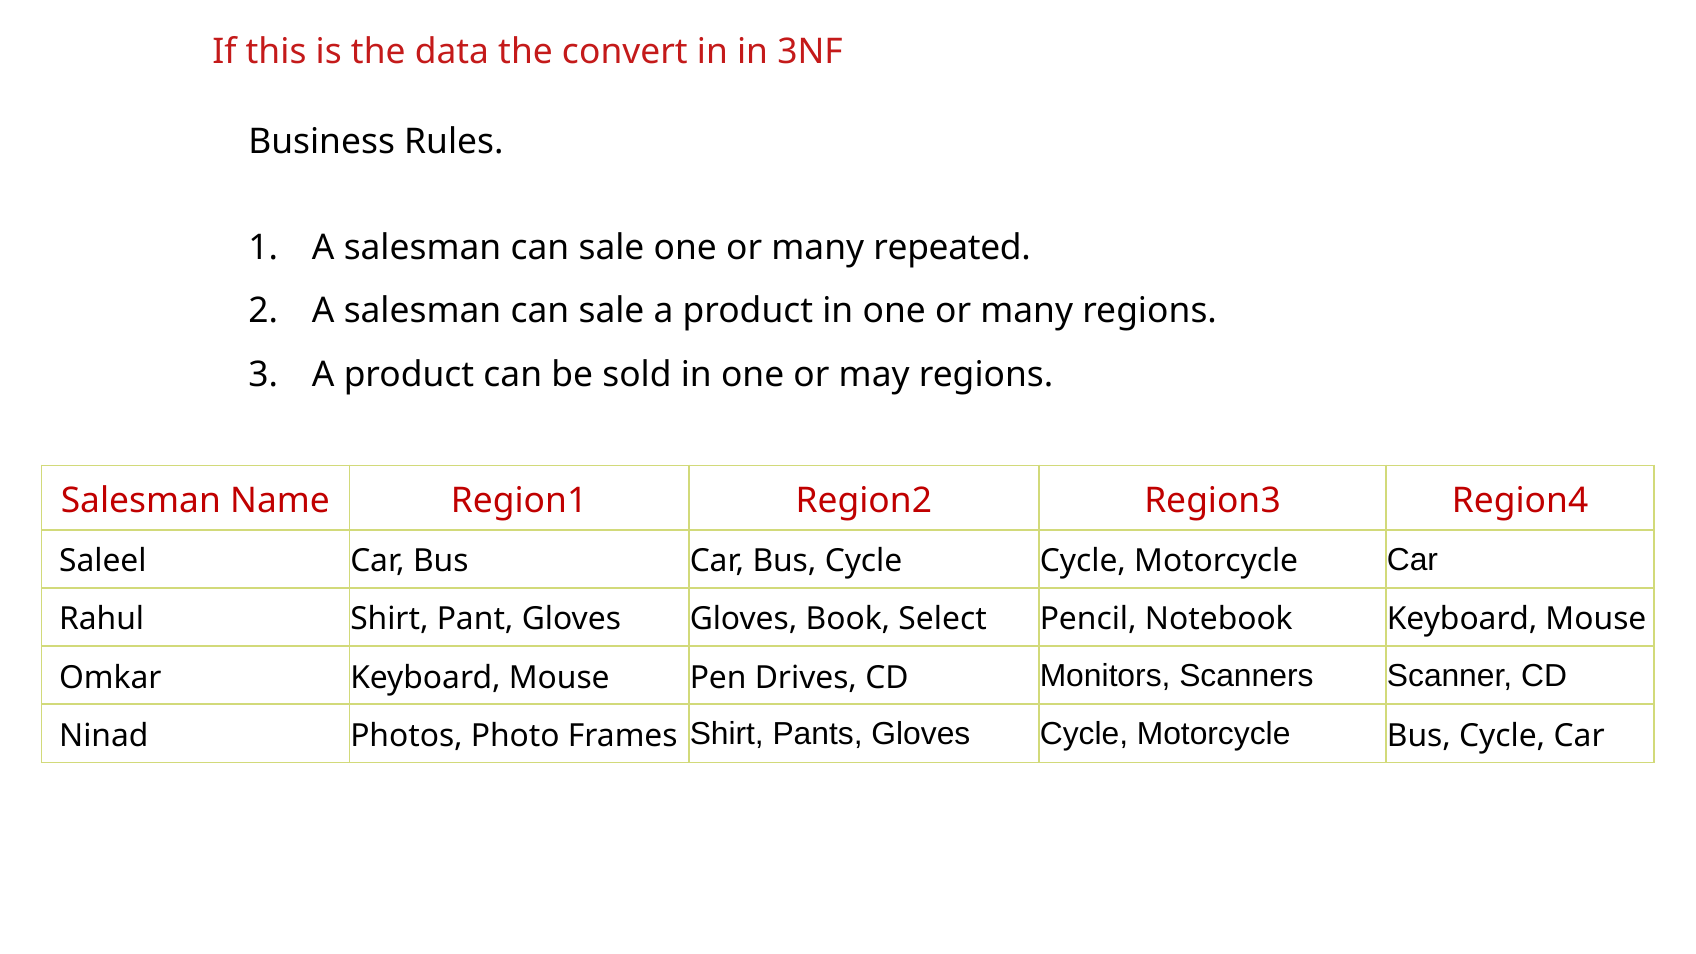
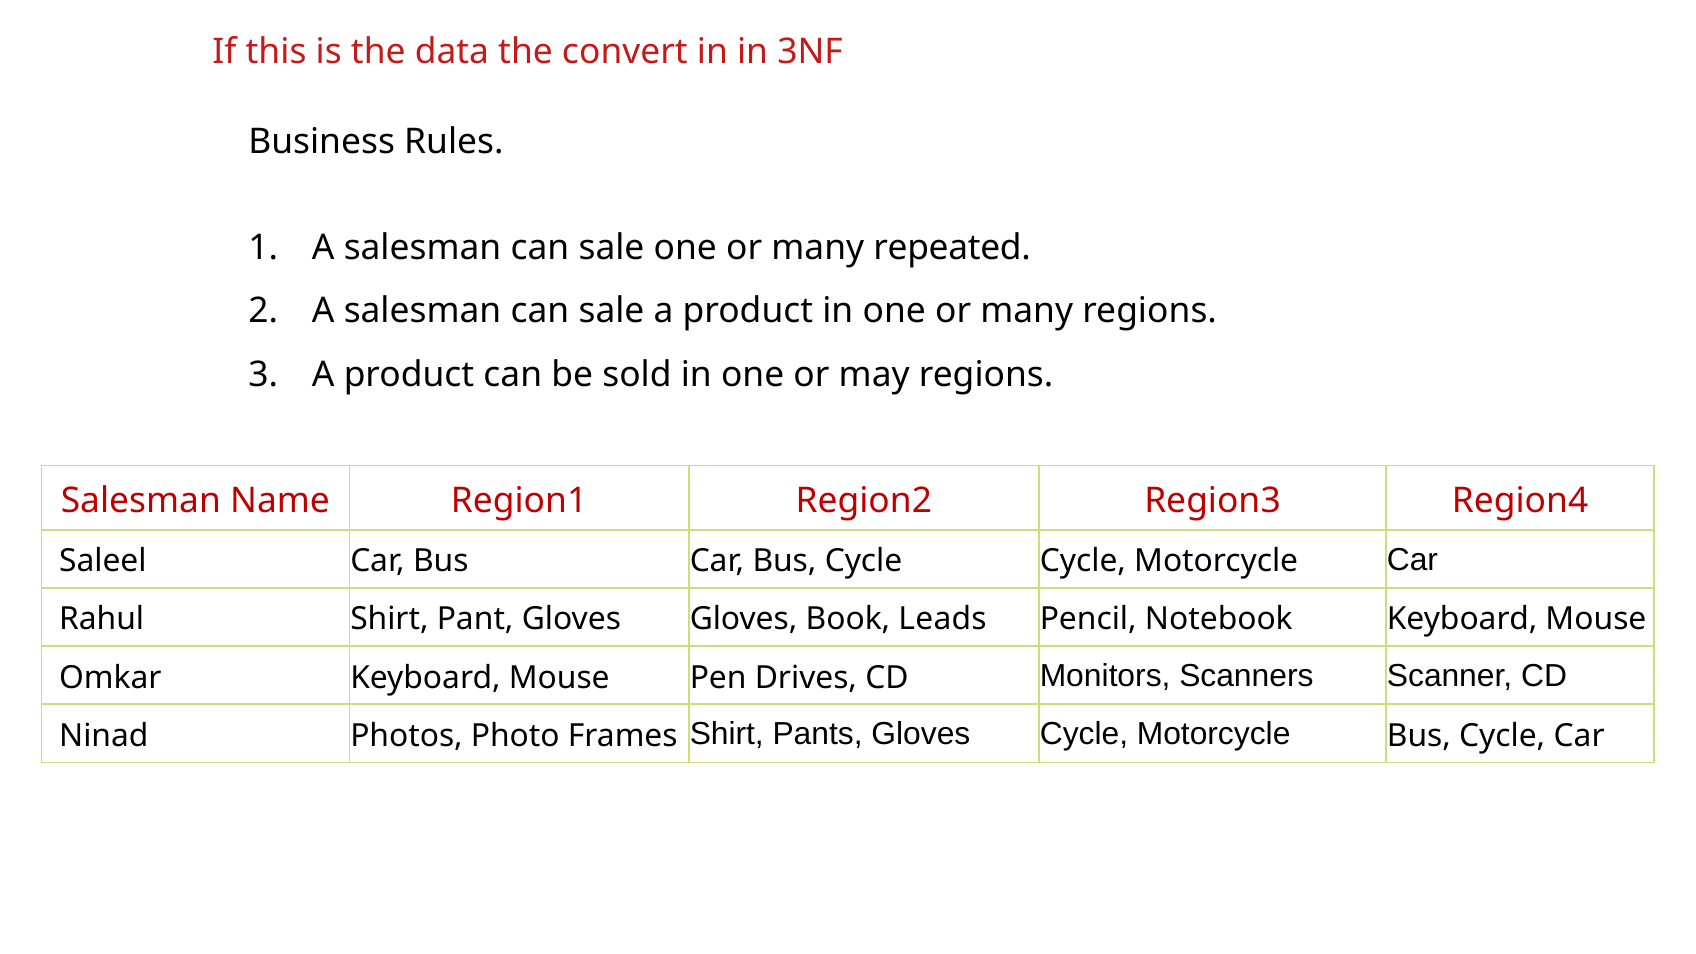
Select: Select -> Leads
